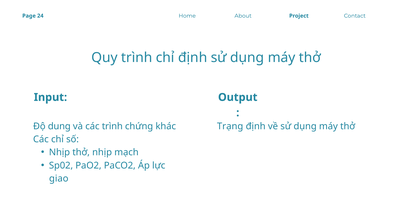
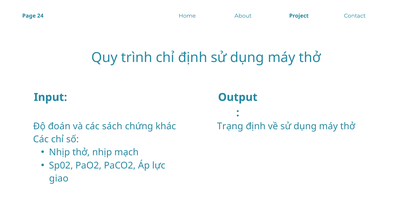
dung: dung -> đoán
các trình: trình -> sách
